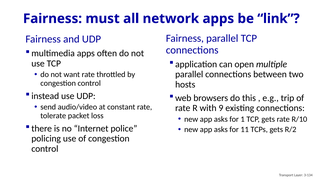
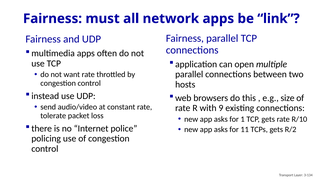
trip: trip -> size
